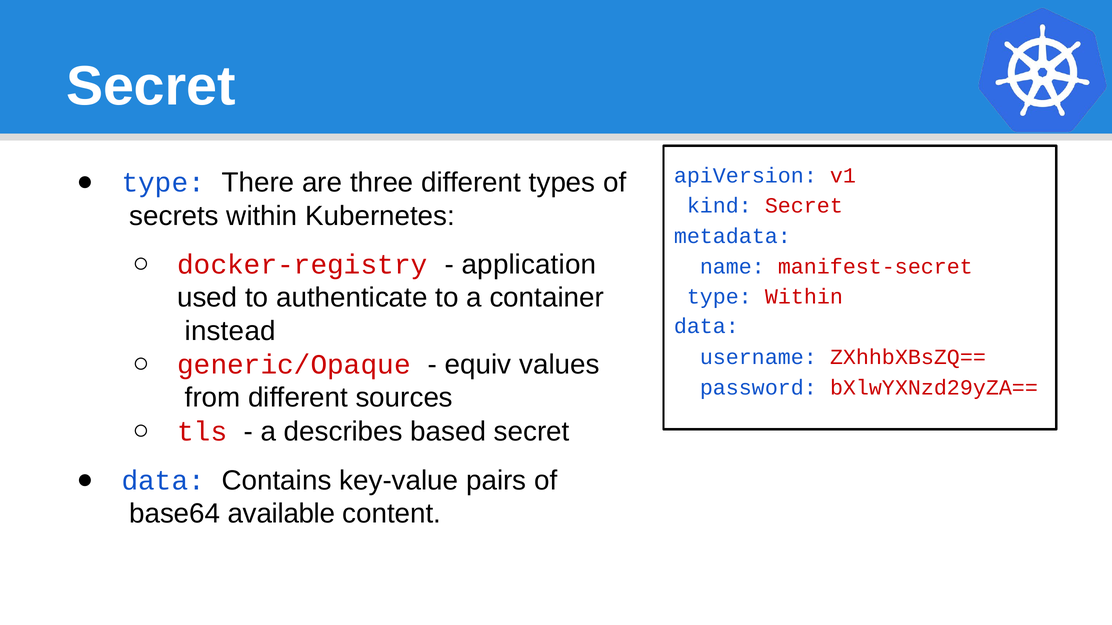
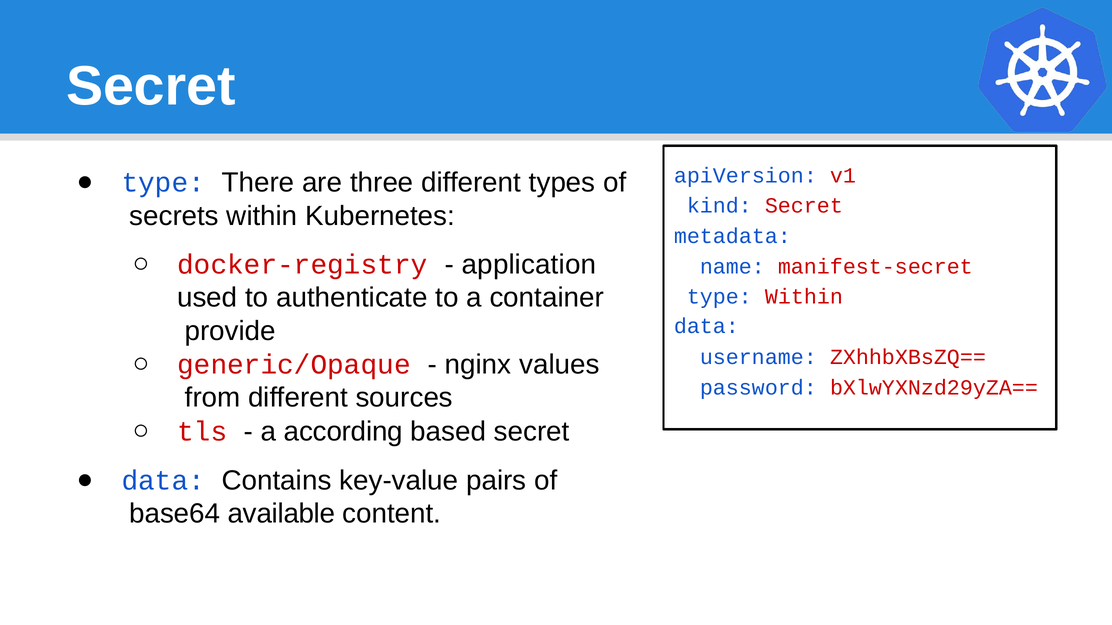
instead: instead -> provide
equiv: equiv -> nginx
describes: describes -> according
